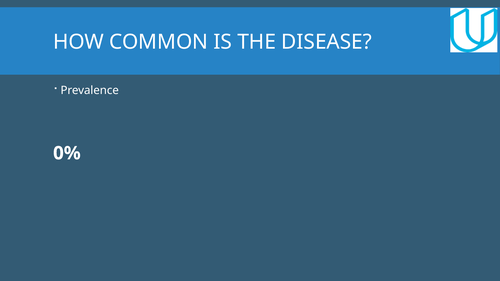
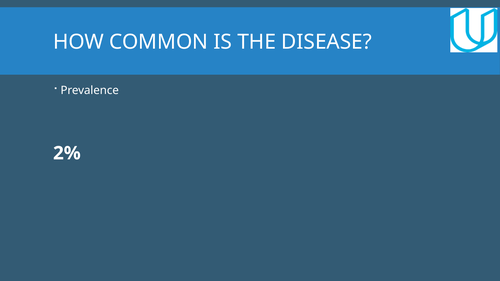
0%: 0% -> 2%
